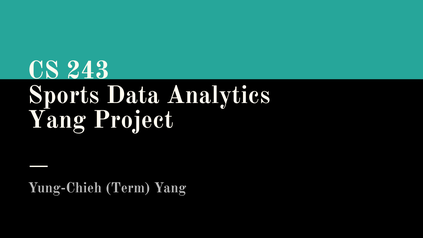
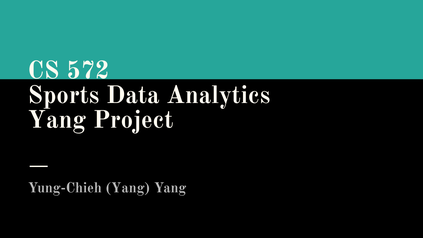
243: 243 -> 572
Yung-Chieh Term: Term -> Yang
